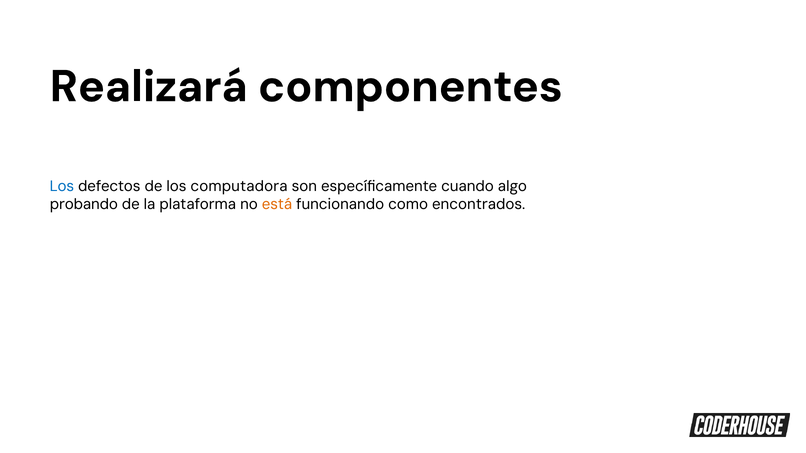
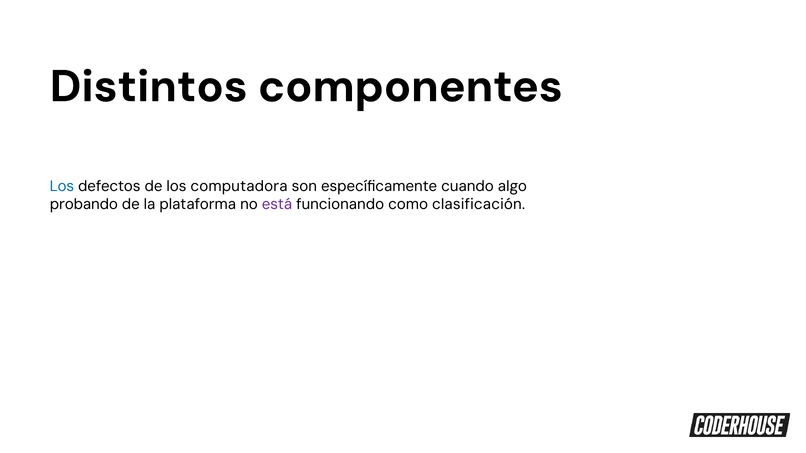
Realizará: Realizará -> Distintos
está colour: orange -> purple
encontrados: encontrados -> clasificación
